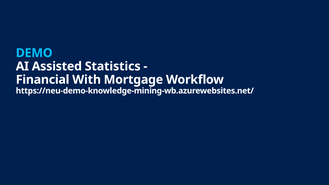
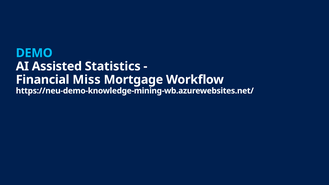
With: With -> Miss
